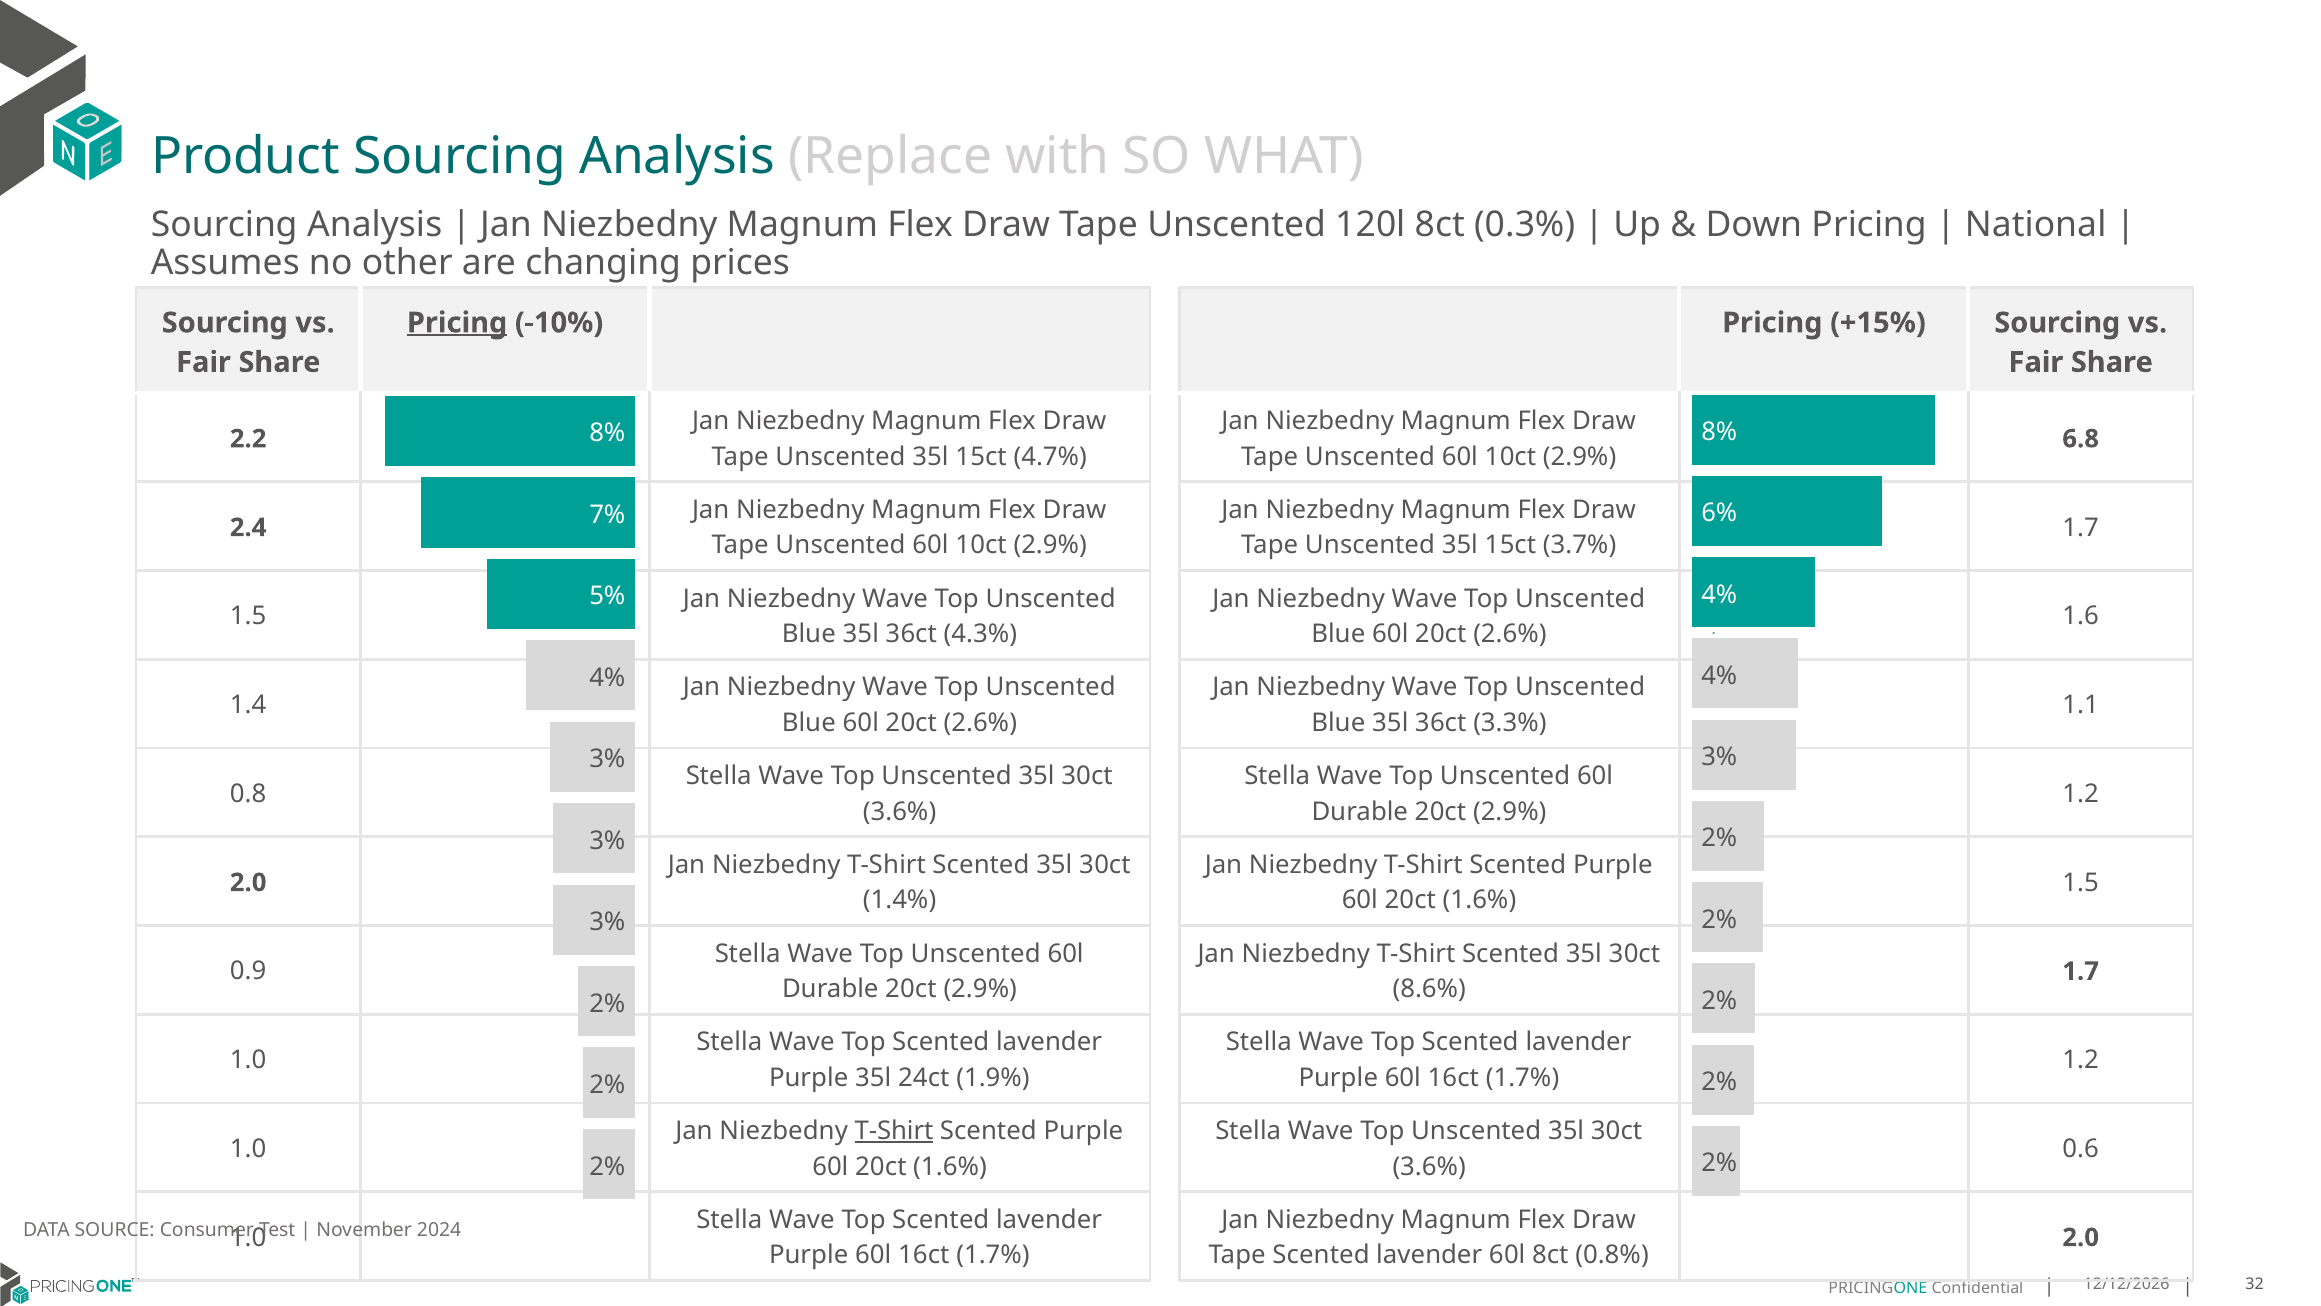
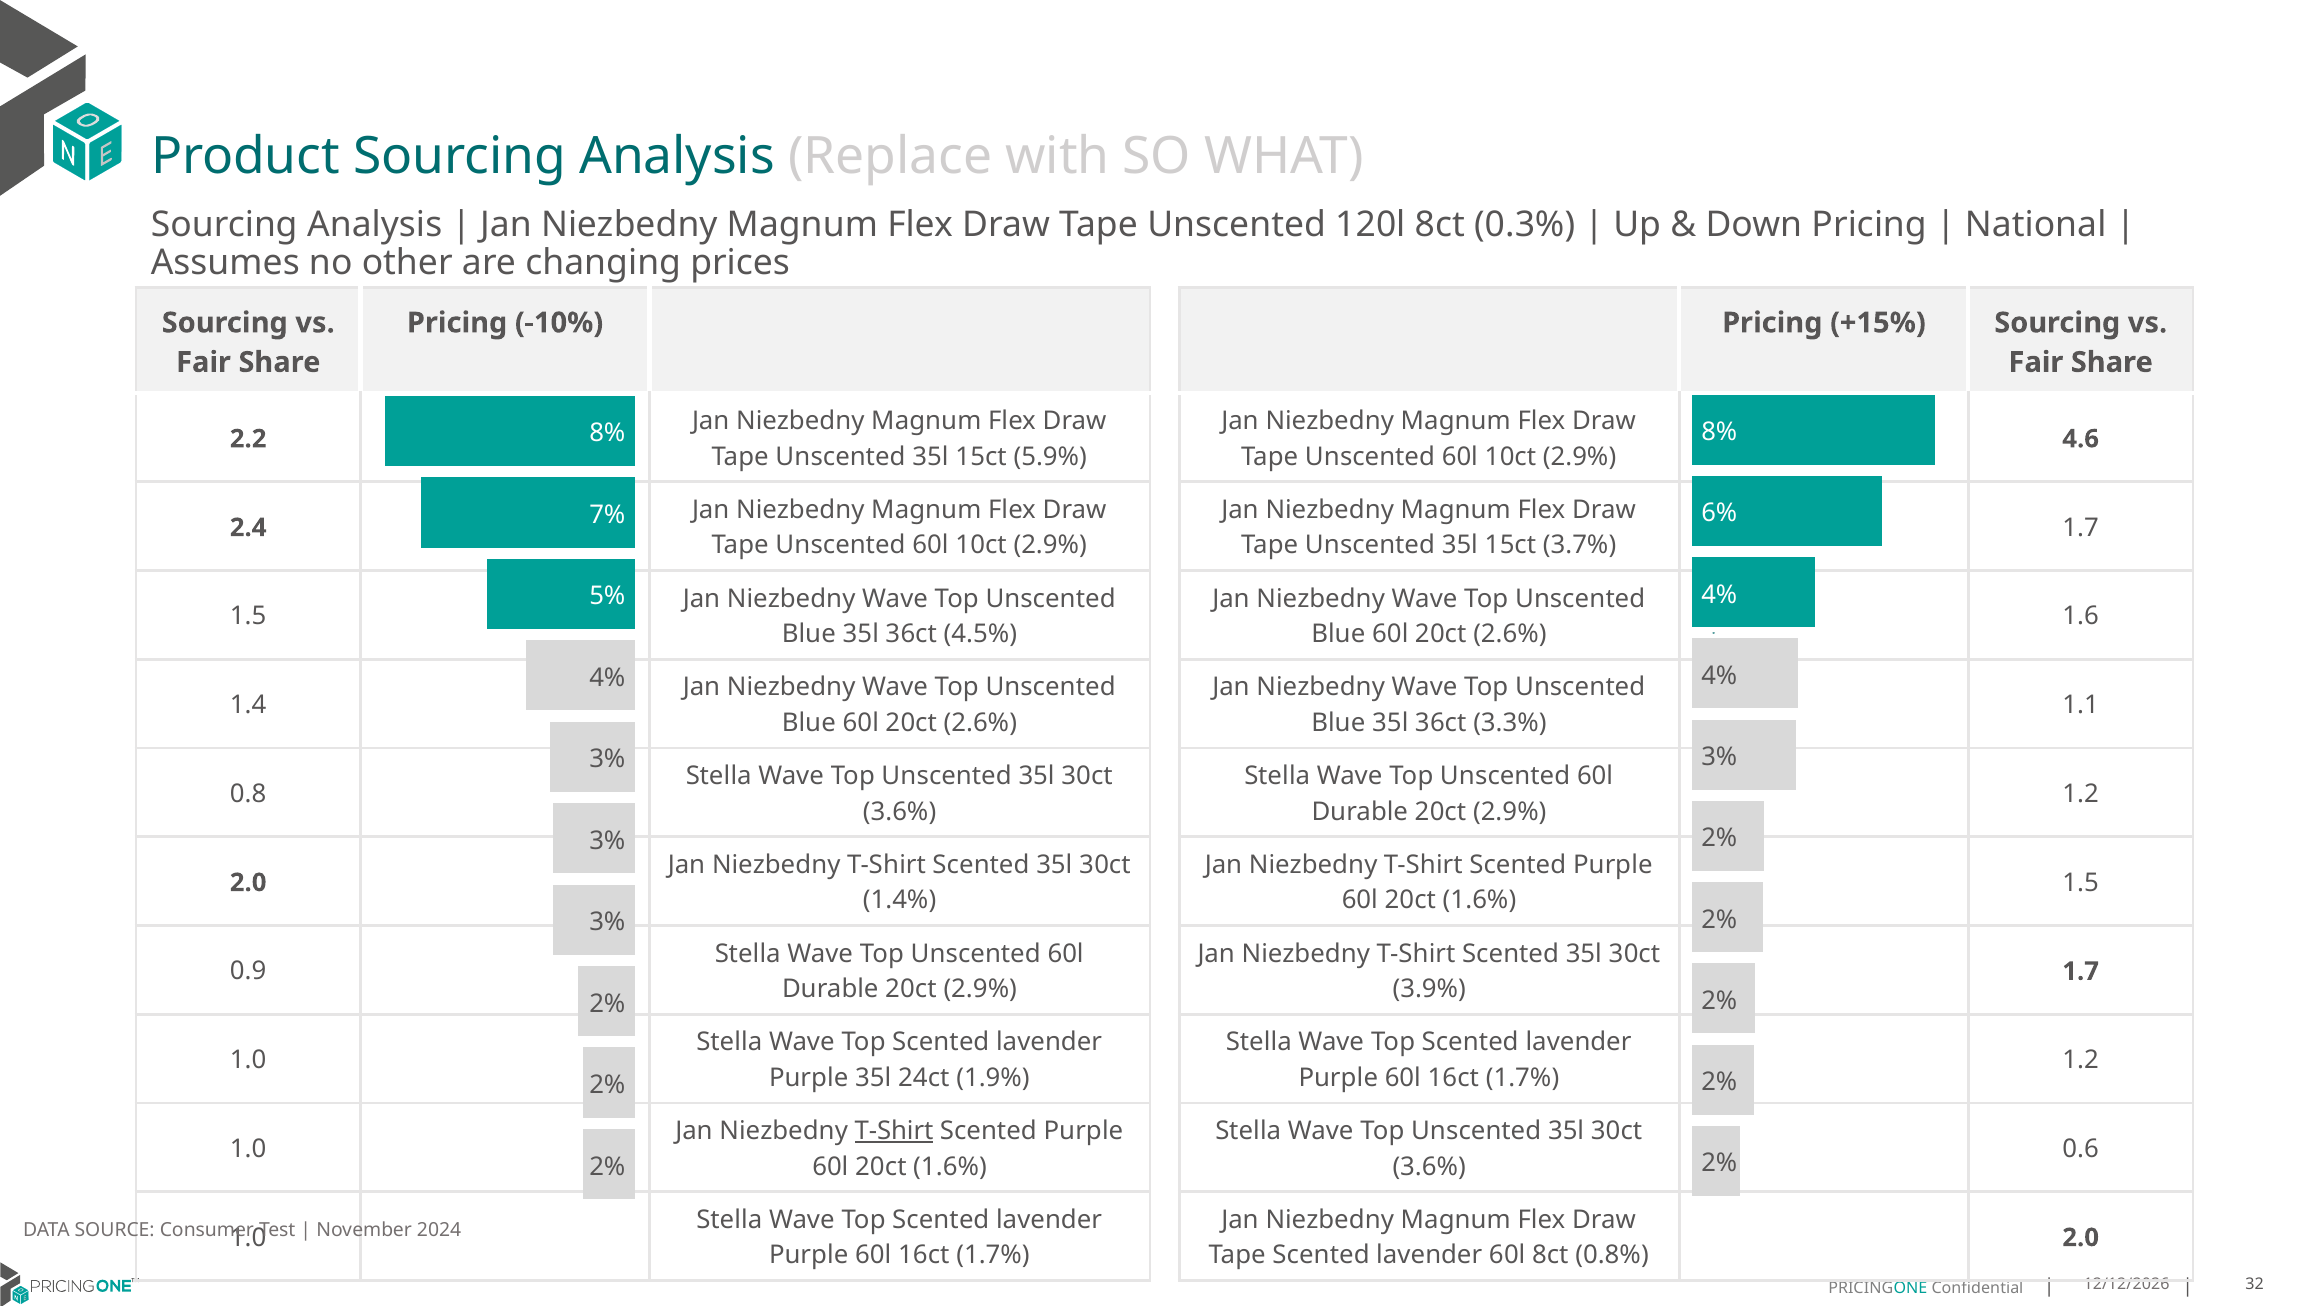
Pricing at (457, 323) underline: present -> none
6.8: 6.8 -> 4.6
4.7%: 4.7% -> 5.9%
4.3%: 4.3% -> 4.5%
8.6%: 8.6% -> 3.9%
